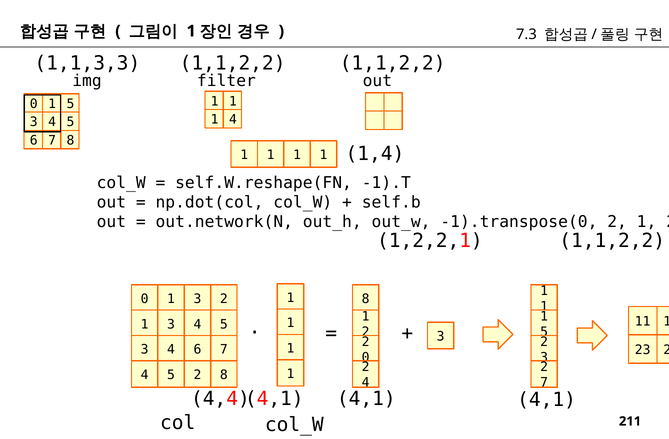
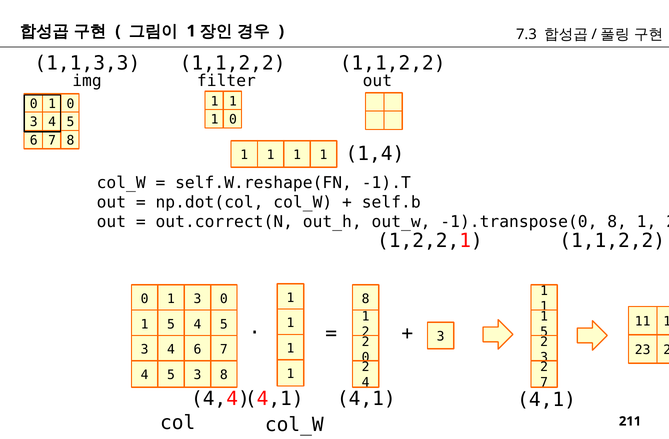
0 1 5: 5 -> 0
4 at (233, 120): 4 -> 0
out.network(N: out.network(N -> out.correct(N
-1).transpose(0 2: 2 -> 8
1 3 2: 2 -> 0
3 at (171, 325): 3 -> 5
2 at (197, 375): 2 -> 3
